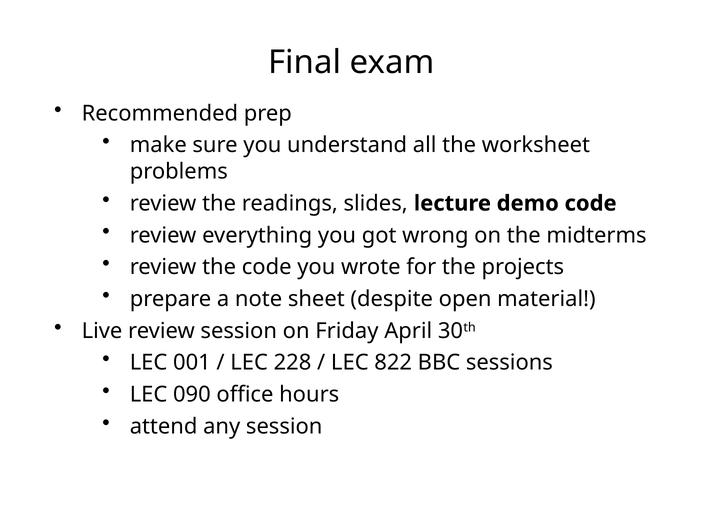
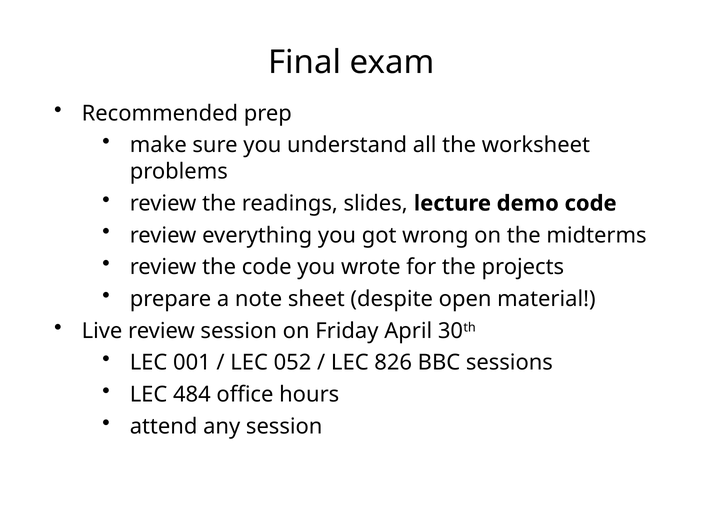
228: 228 -> 052
822: 822 -> 826
090: 090 -> 484
